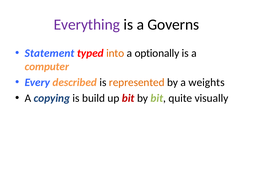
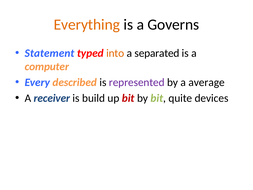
Everything colour: purple -> orange
optionally: optionally -> separated
represented colour: orange -> purple
weights: weights -> average
copying: copying -> receiver
visually: visually -> devices
